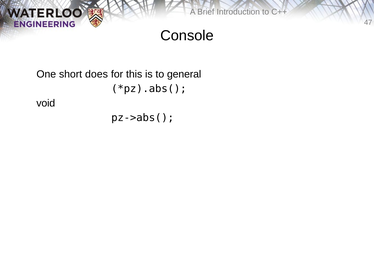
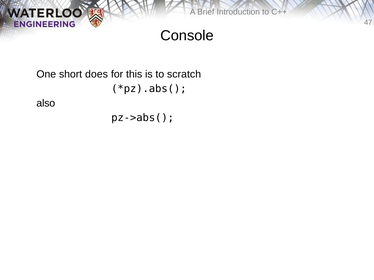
general: general -> scratch
void: void -> also
